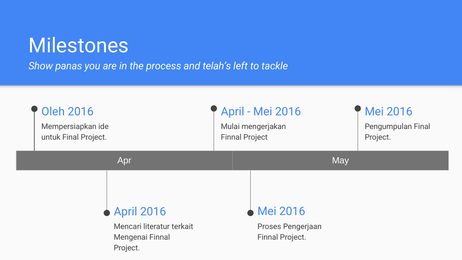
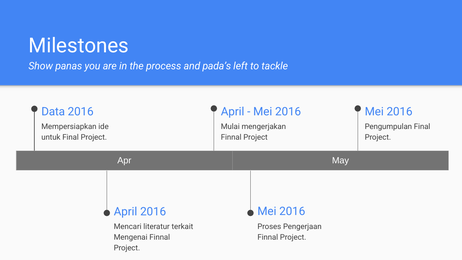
telah’s: telah’s -> pada’s
Oleh: Oleh -> Data
